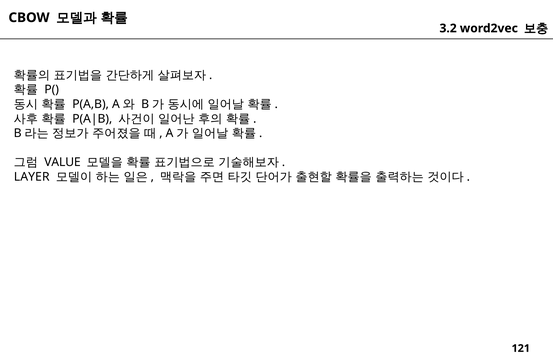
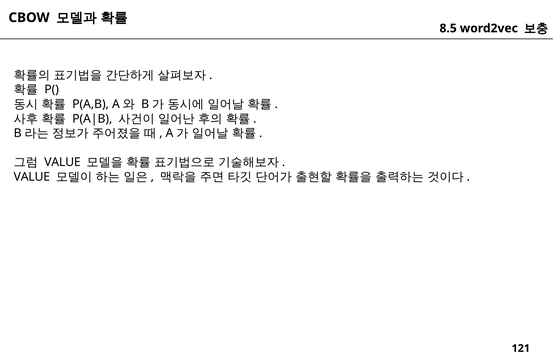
3.2: 3.2 -> 8.5
LAYER at (32, 177): LAYER -> VALUE
